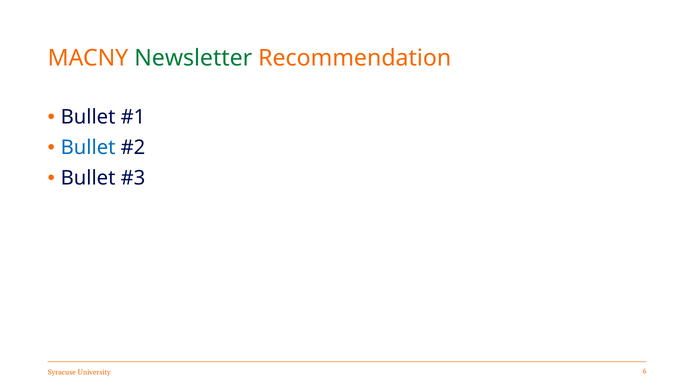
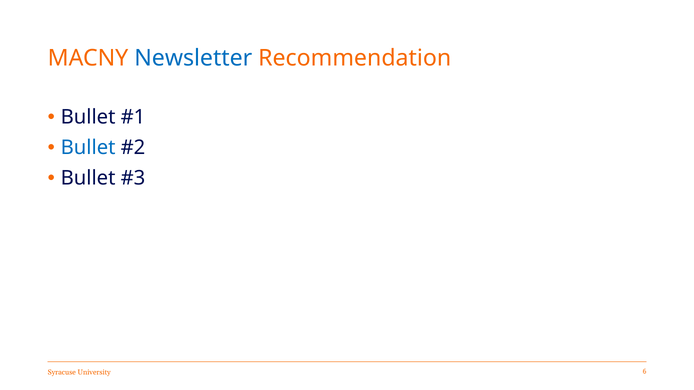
Newsletter colour: green -> blue
